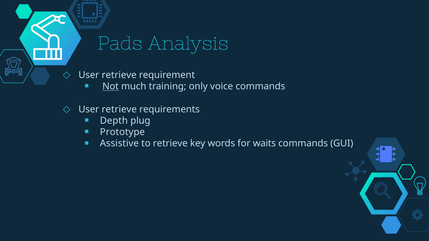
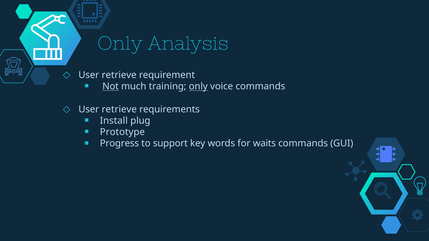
Pads at (120, 44): Pads -> Only
only at (198, 87) underline: none -> present
Depth: Depth -> Install
Assistive: Assistive -> Progress
to retrieve: retrieve -> support
